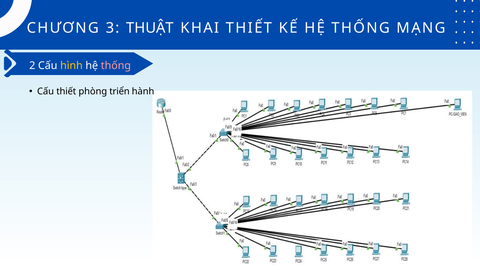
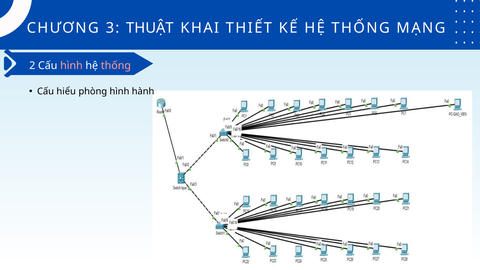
hình at (71, 66) colour: yellow -> pink
Cấu thiết: thiết -> hiểu
phòng triển: triển -> hình
